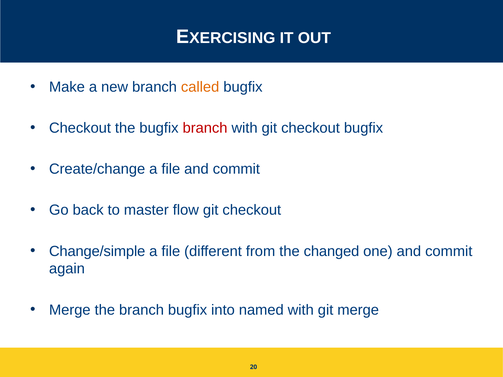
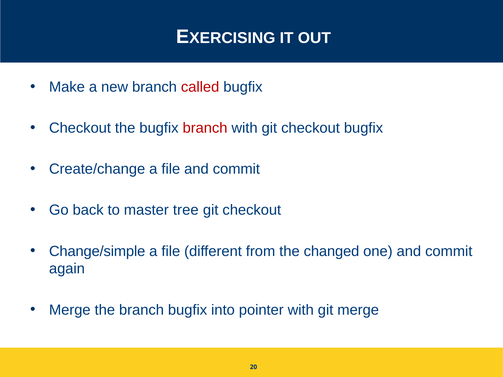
called colour: orange -> red
flow: flow -> tree
named: named -> pointer
